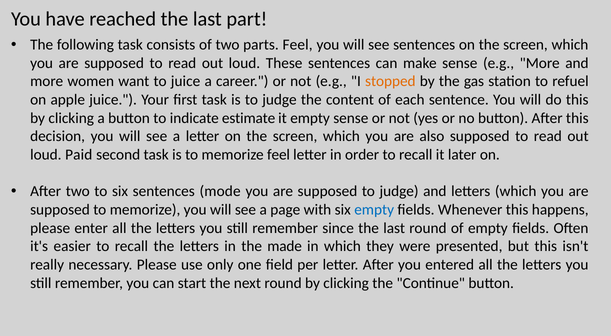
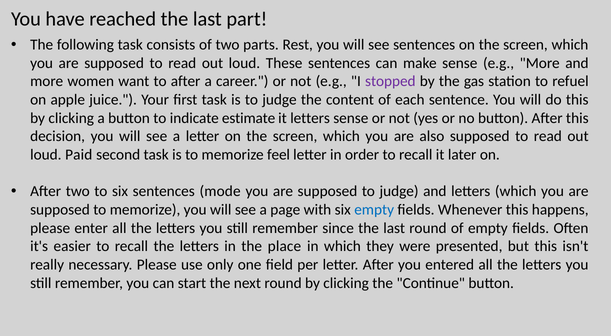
parts Feel: Feel -> Rest
to juice: juice -> after
stopped colour: orange -> purple
it empty: empty -> letters
made: made -> place
